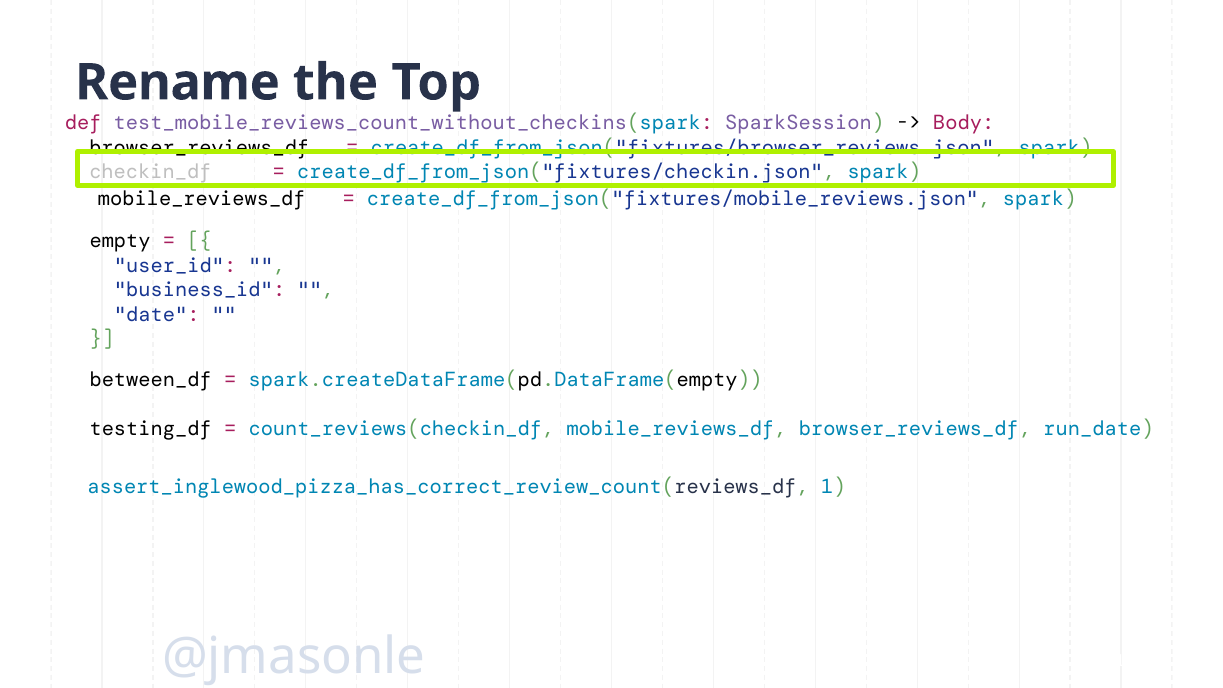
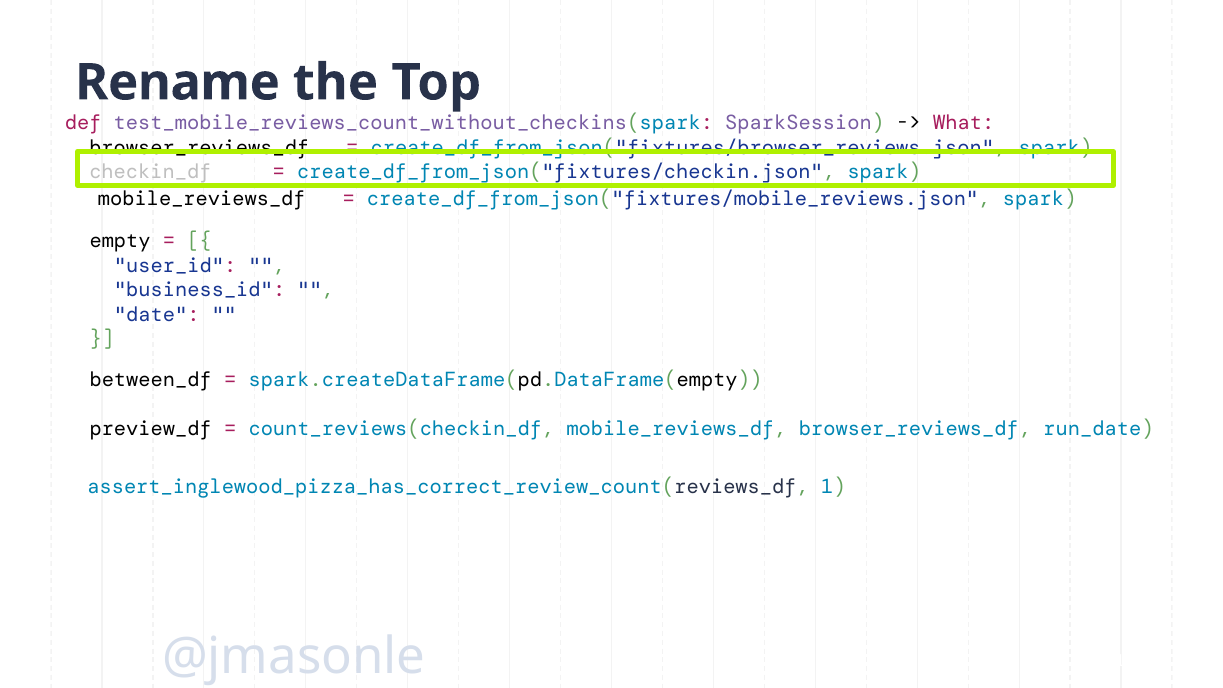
Body: Body -> What
testing_df: testing_df -> preview_df
